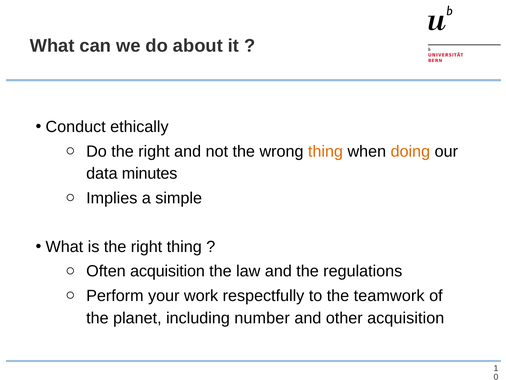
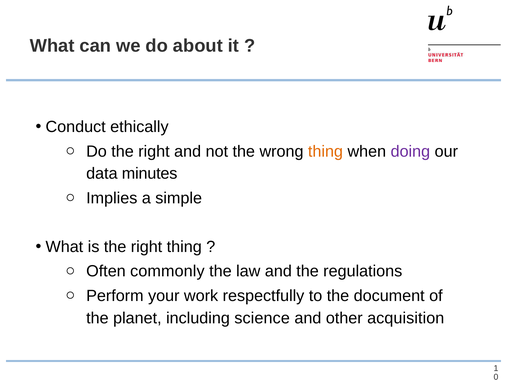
doing colour: orange -> purple
Often acquisition: acquisition -> commonly
teamwork: teamwork -> document
number: number -> science
